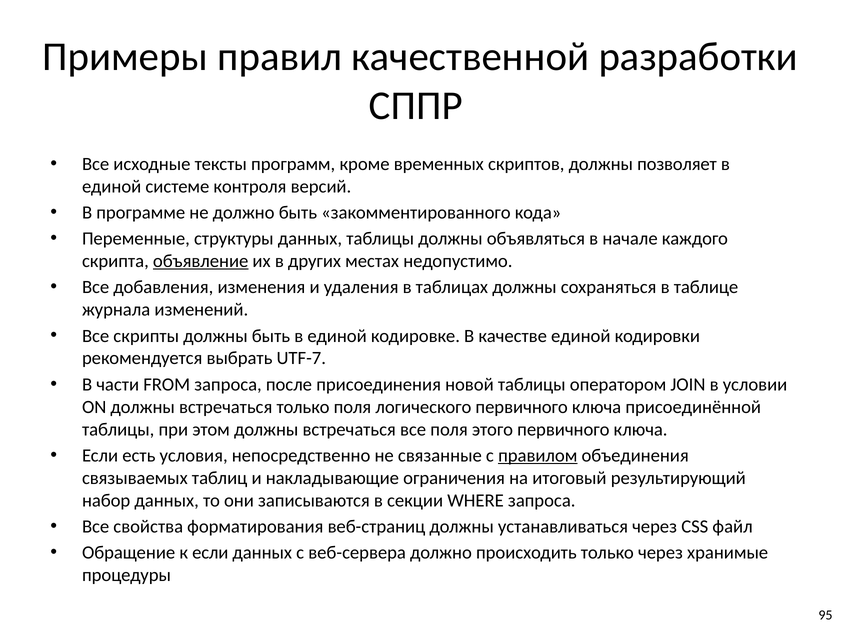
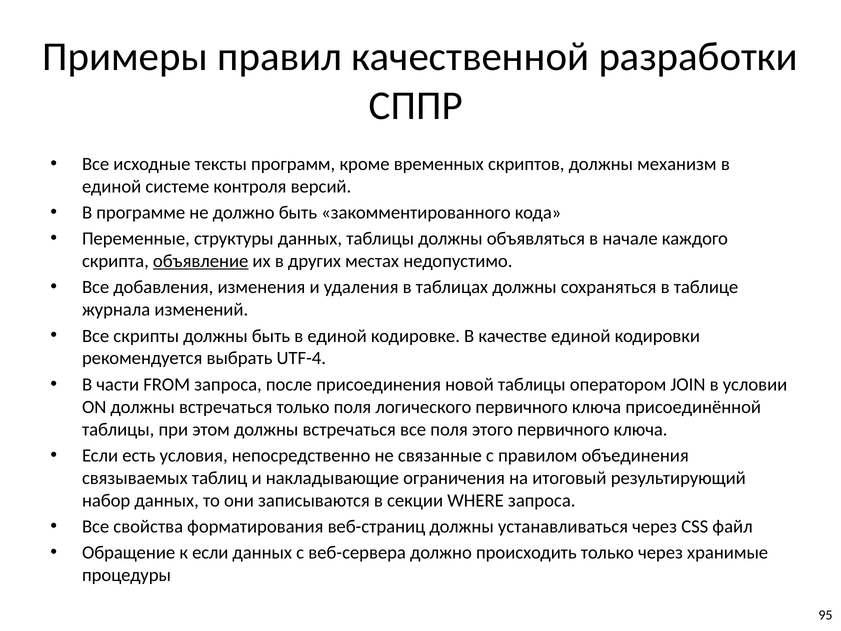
позволяет: позволяет -> механизм
UTF-7: UTF-7 -> UTF-4
правилом underline: present -> none
